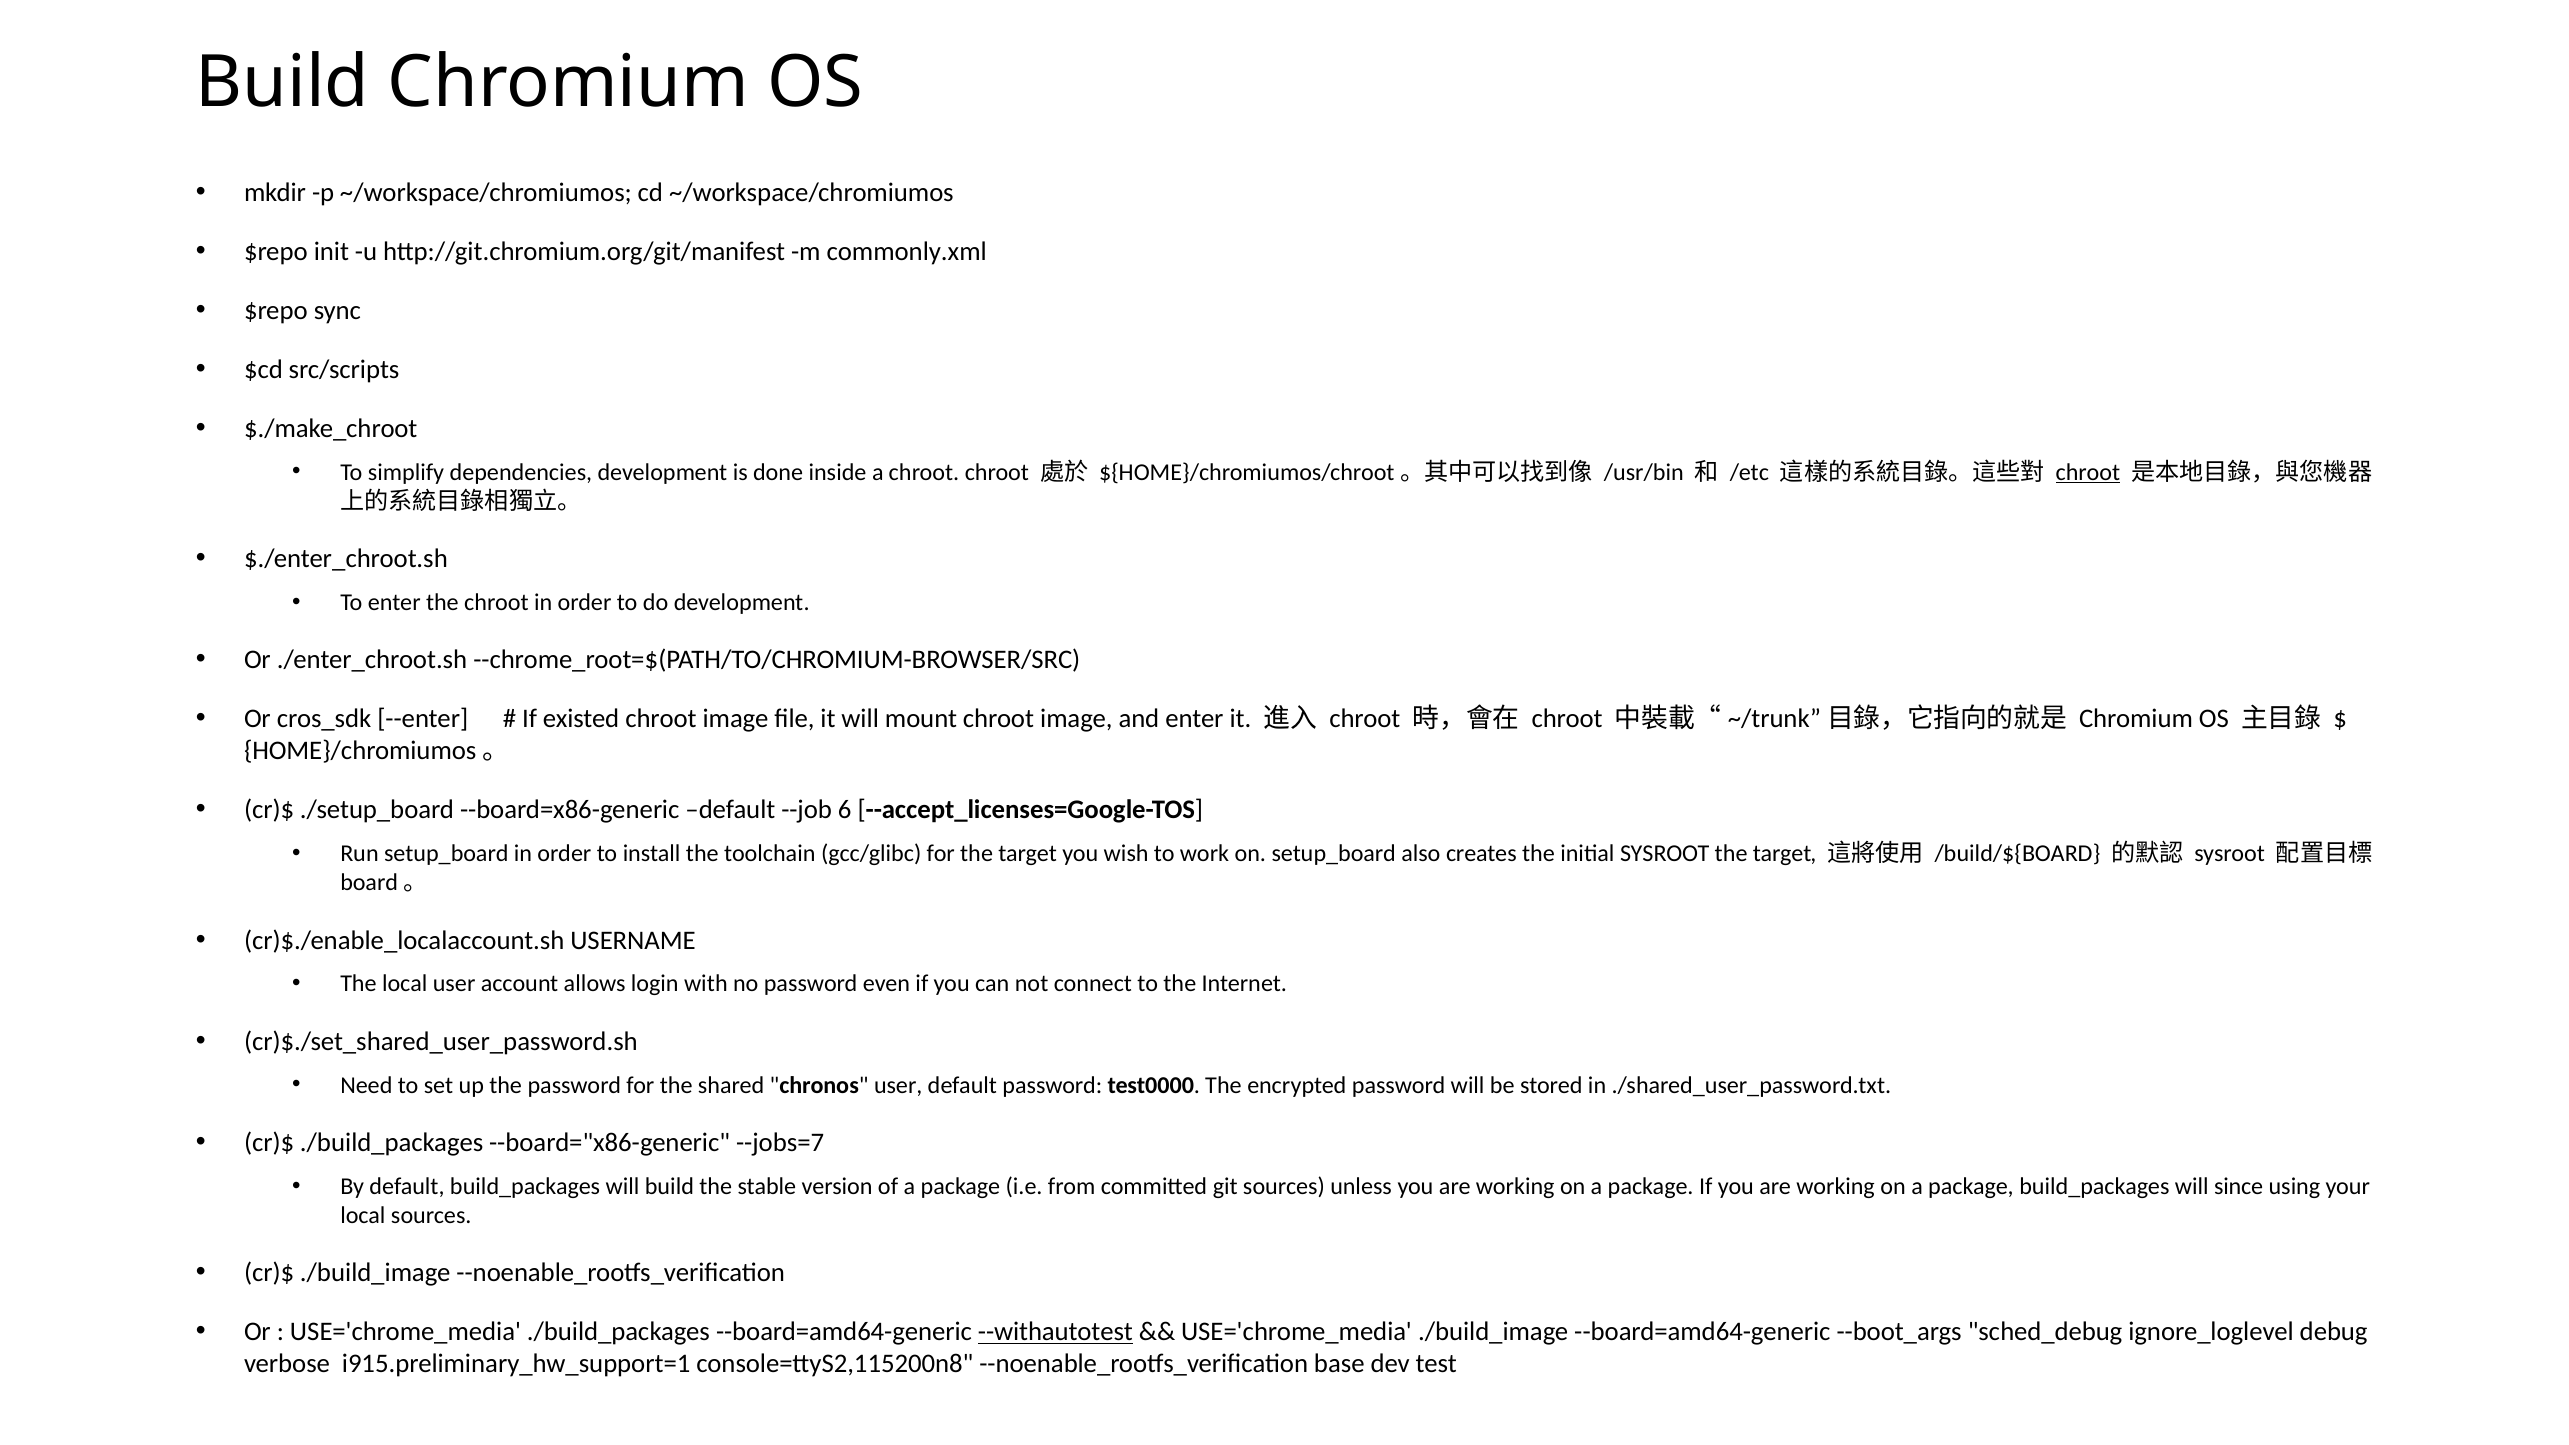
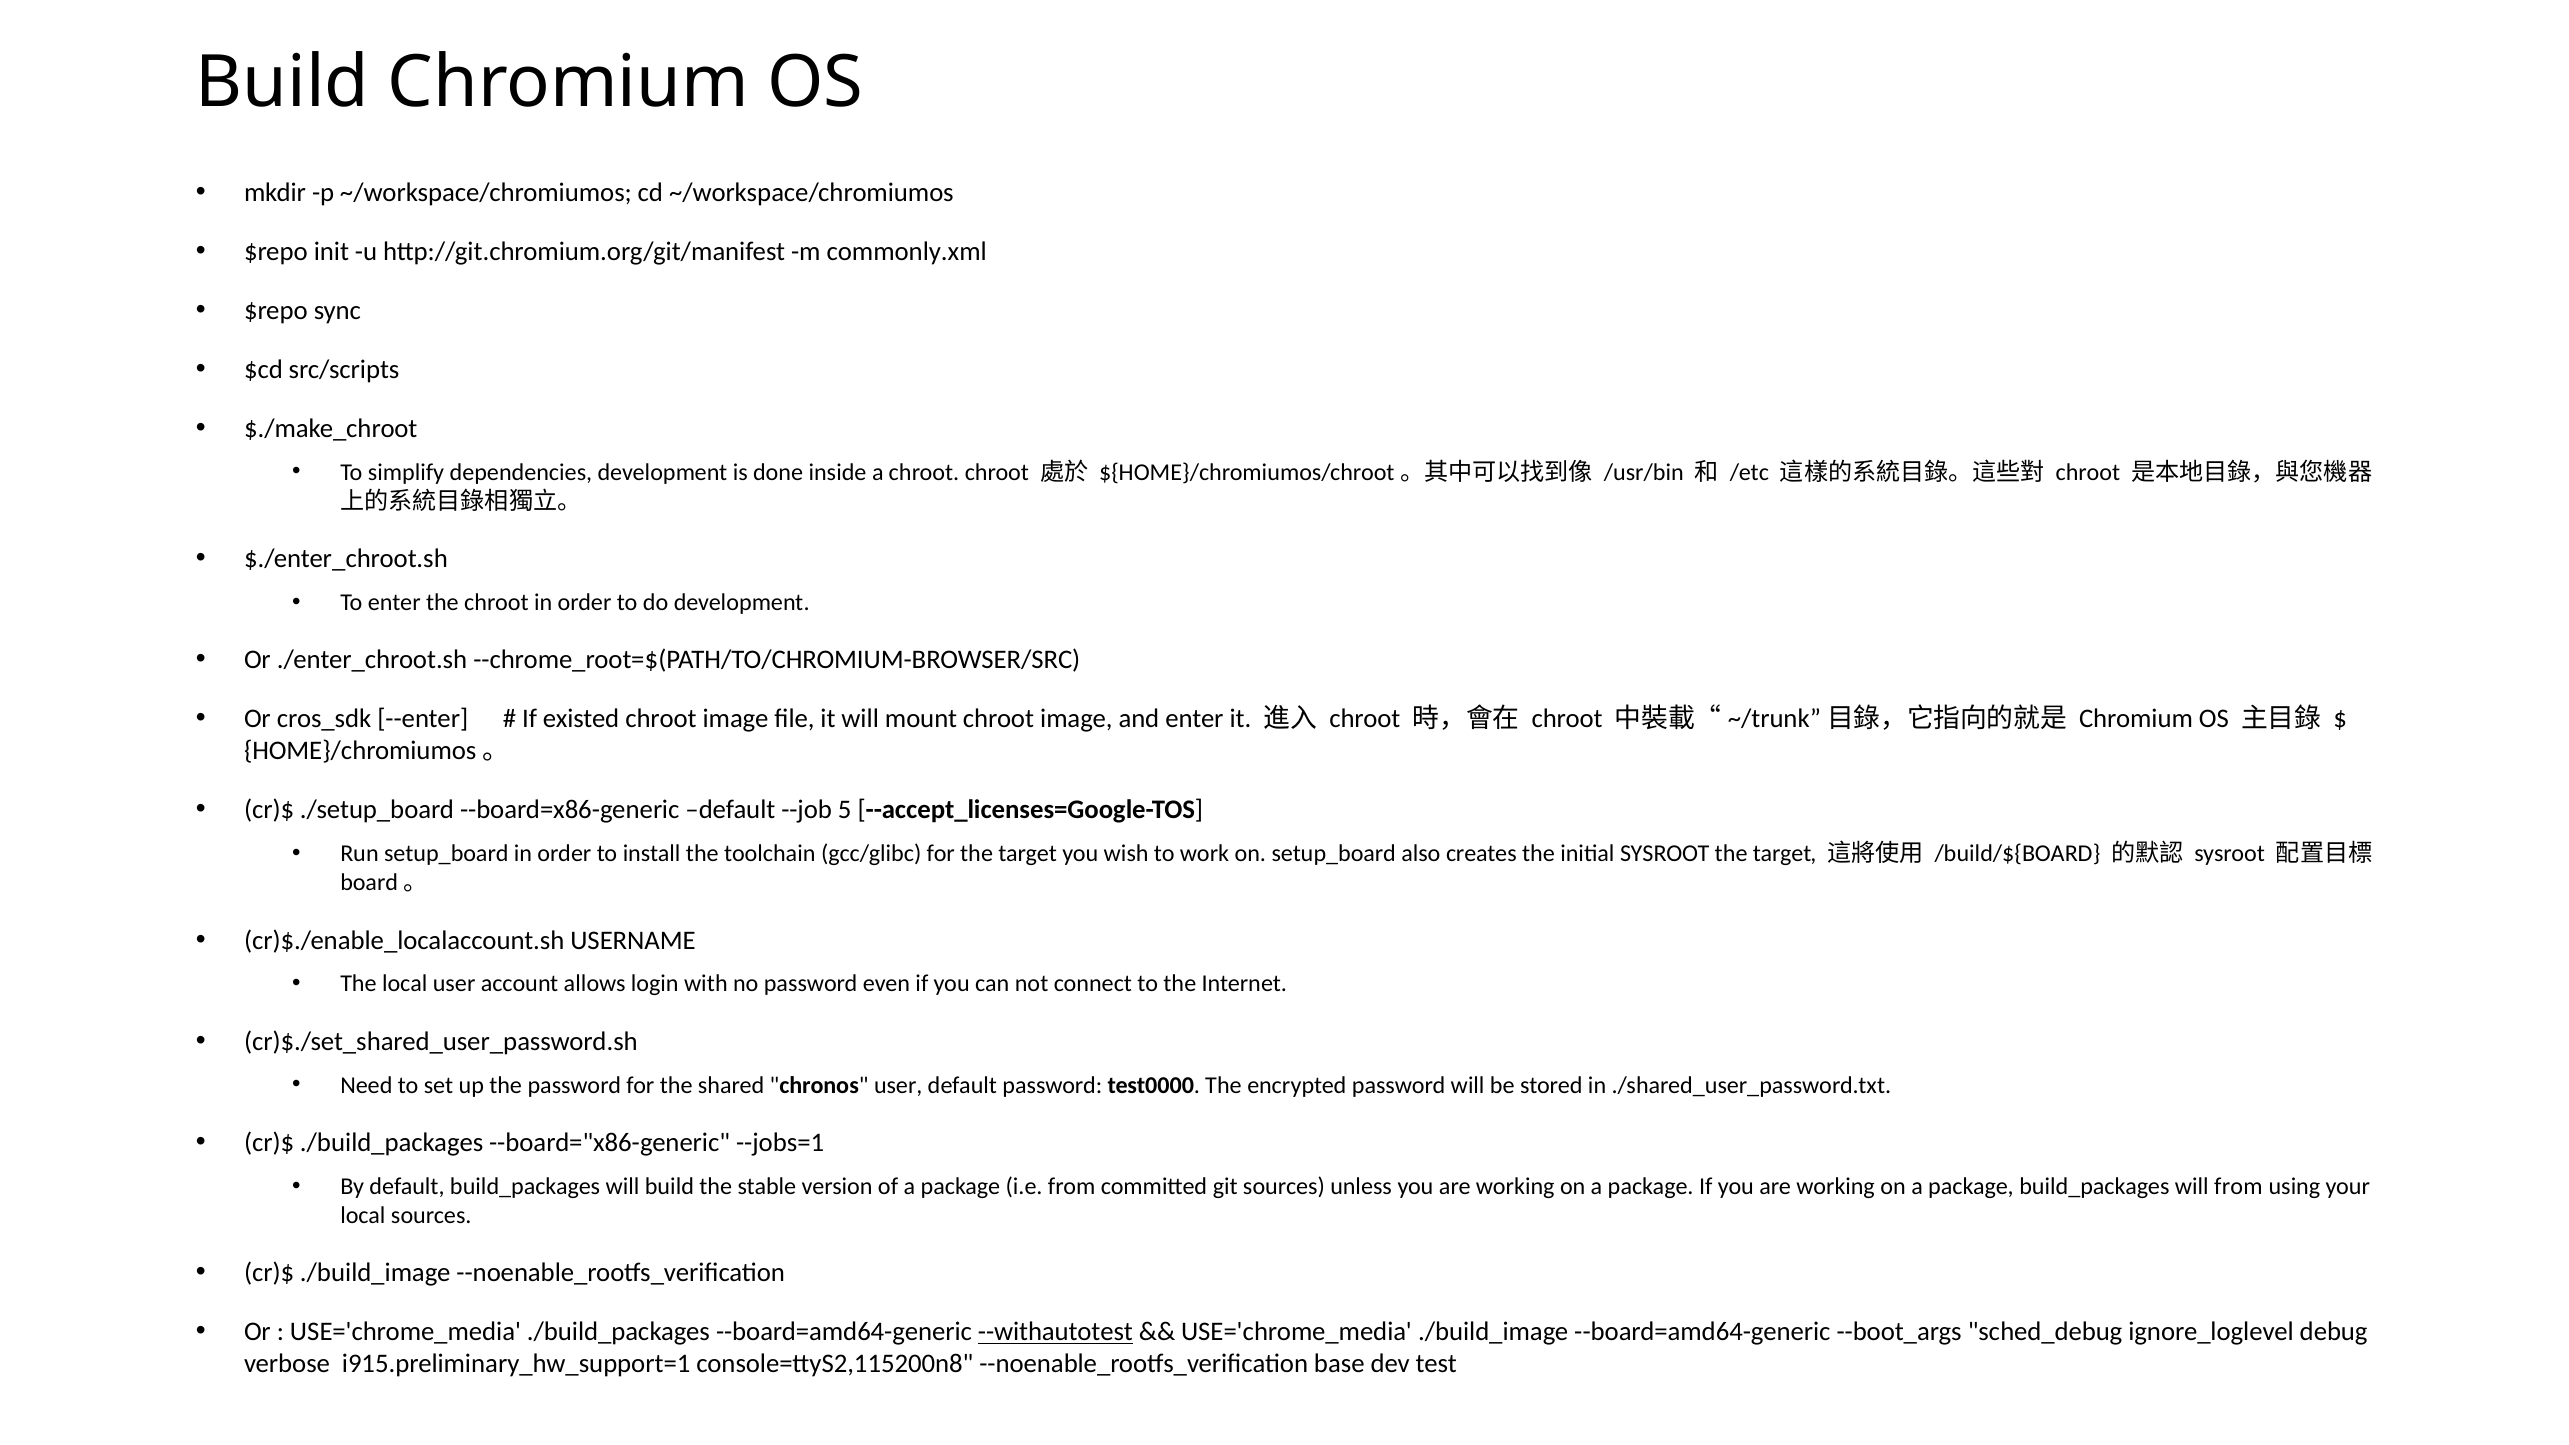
chroot at (2088, 472) underline: present -> none
6: 6 -> 5
--jobs=7: --jobs=7 -> --jobs=1
will since: since -> from
